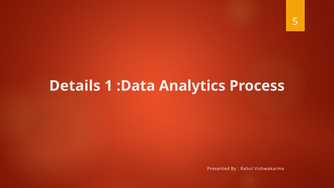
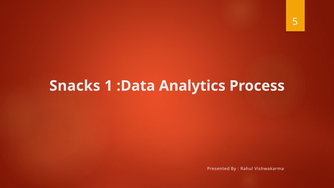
Details: Details -> Snacks
